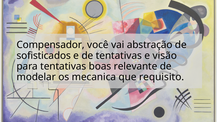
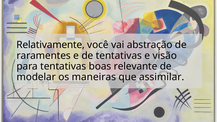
Compensador: Compensador -> Relativamente
sofisticados: sofisticados -> raramentes
mecanica: mecanica -> maneiras
requisito: requisito -> assimilar
